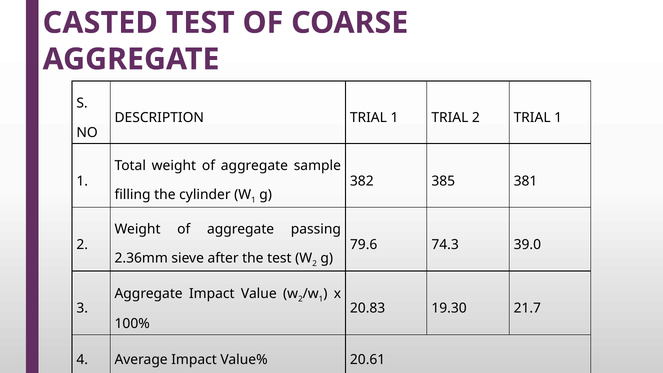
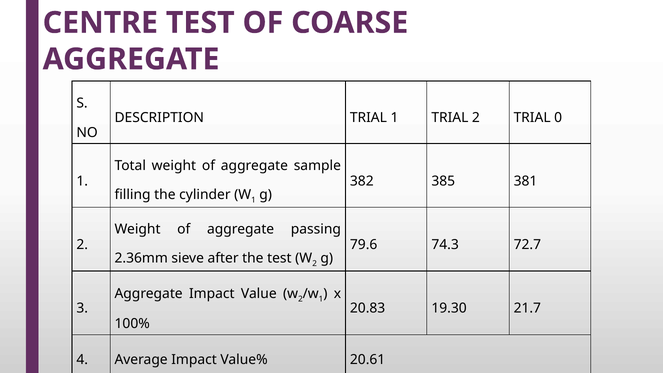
CASTED: CASTED -> CENTRE
2 TRIAL 1: 1 -> 0
39.0: 39.0 -> 72.7
